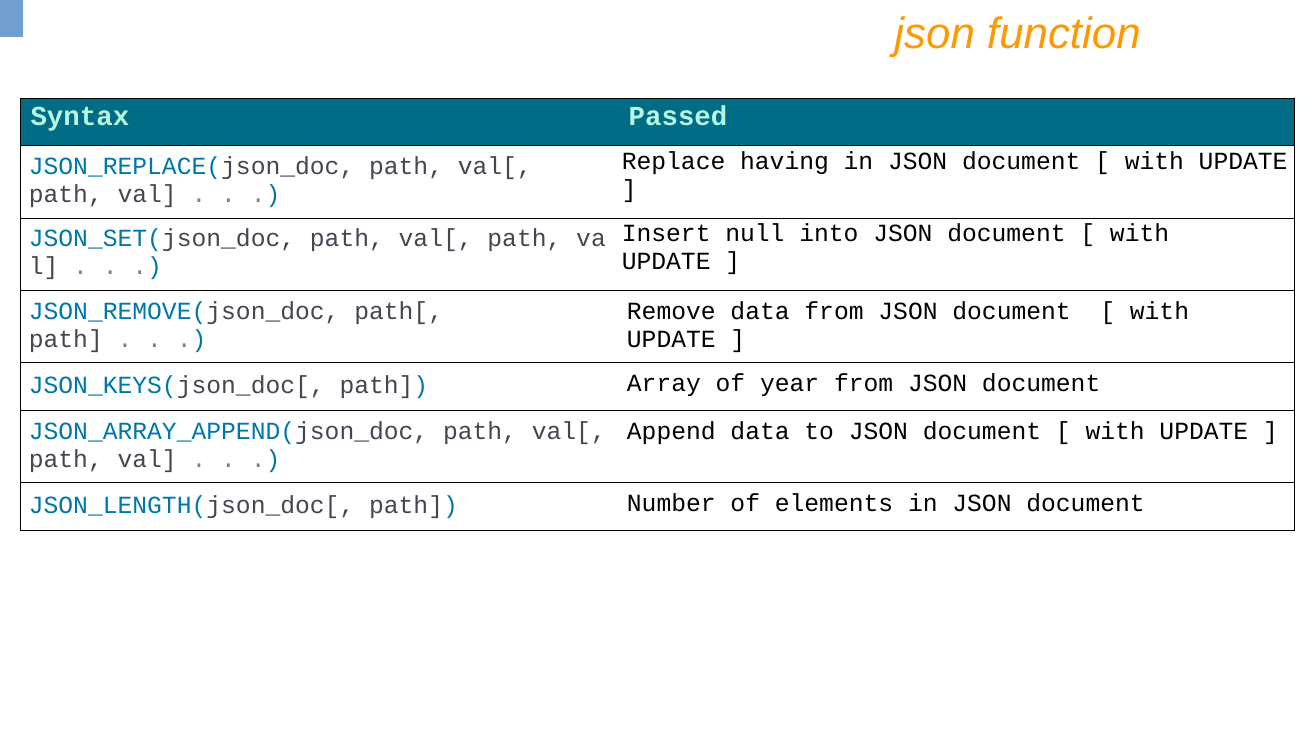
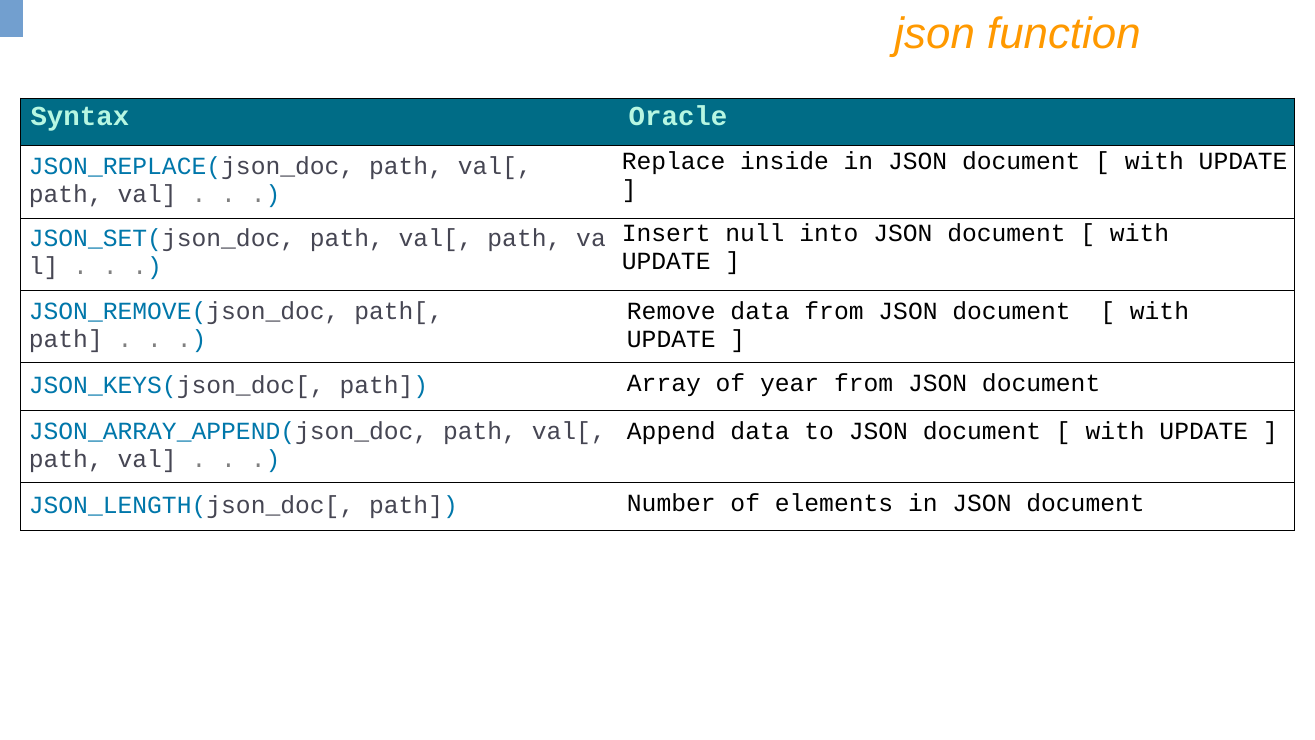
Passed: Passed -> Oracle
having: having -> inside
